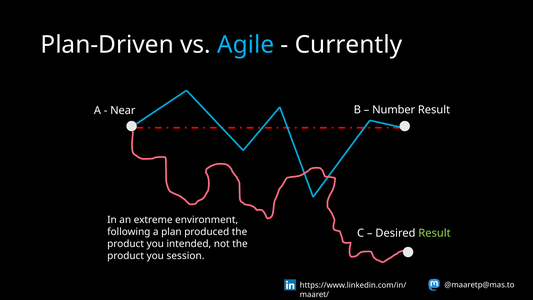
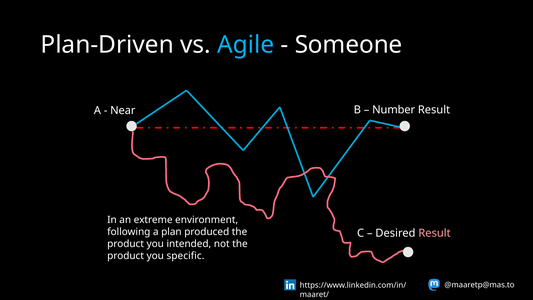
Currently: Currently -> Someone
Result at (435, 233) colour: light green -> pink
session: session -> specific
